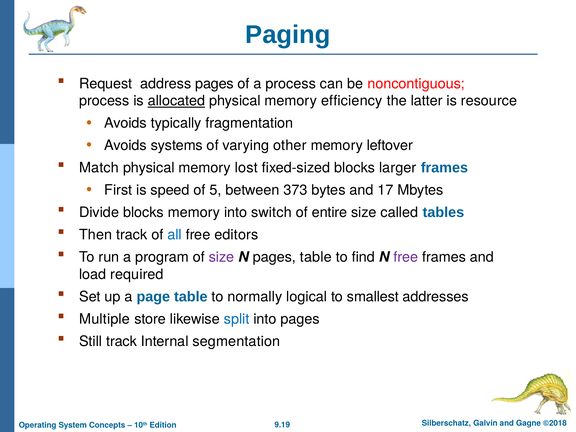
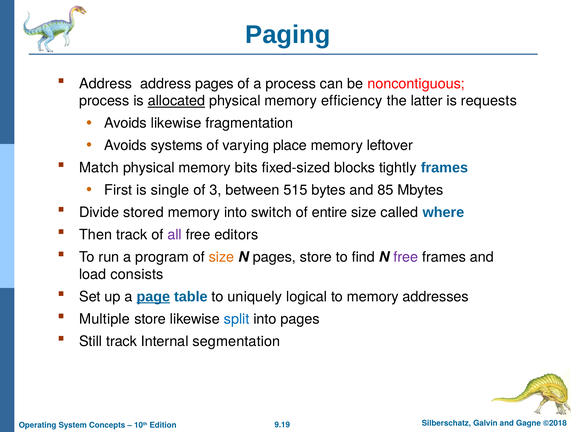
Request at (106, 84): Request -> Address
resource: resource -> requests
Avoids typically: typically -> likewise
other: other -> place
lost: lost -> bits
larger: larger -> tightly
speed: speed -> single
5: 5 -> 3
373: 373 -> 515
17: 17 -> 85
Divide blocks: blocks -> stored
tables: tables -> where
all colour: blue -> purple
size at (222, 257) colour: purple -> orange
pages table: table -> store
required: required -> consists
page underline: none -> present
normally: normally -> uniquely
to smallest: smallest -> memory
